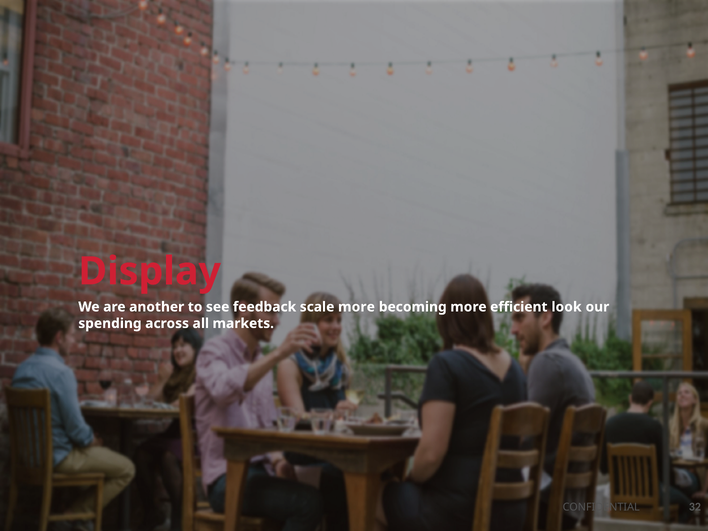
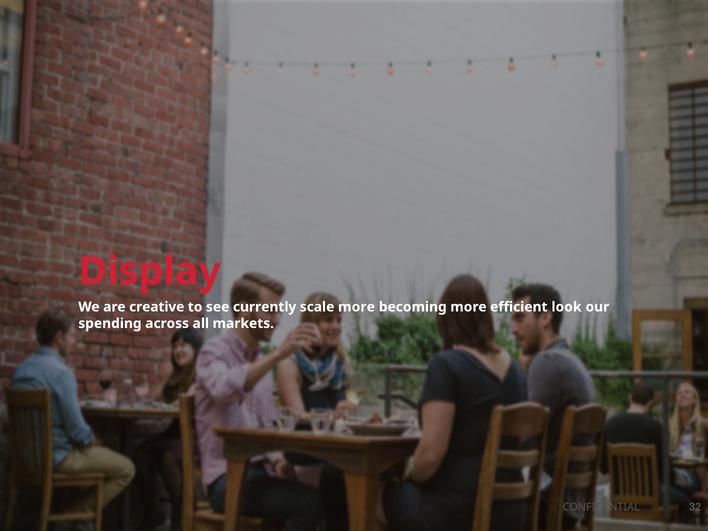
another: another -> creative
feedback: feedback -> currently
